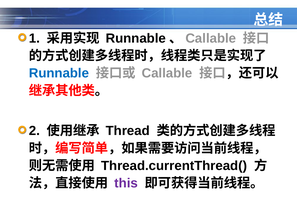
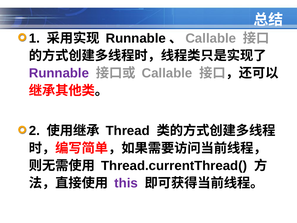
Runnable at (59, 73) colour: blue -> purple
